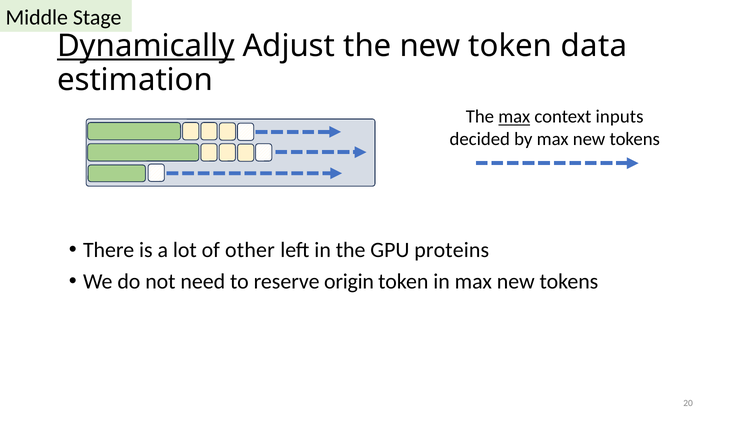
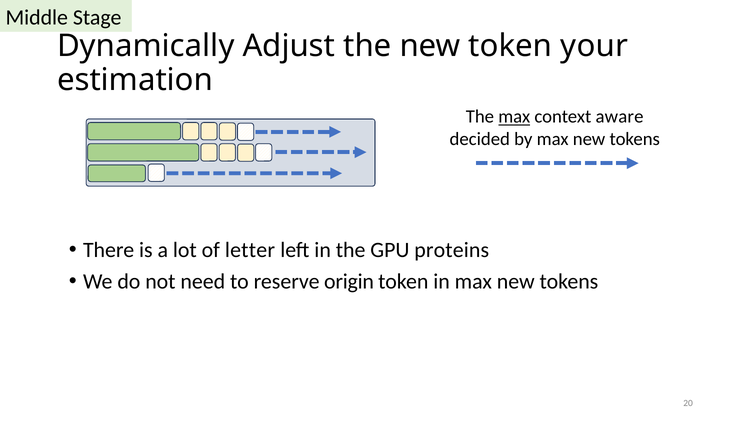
Dynamically underline: present -> none
data: data -> your
inputs: inputs -> aware
other: other -> letter
